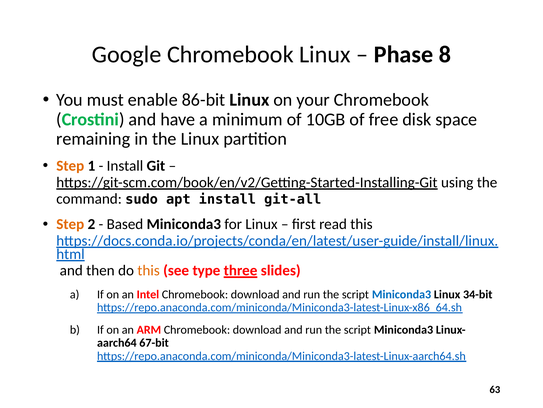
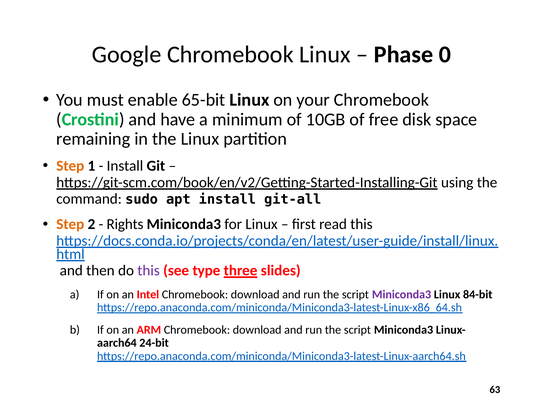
8: 8 -> 0
86-bit: 86-bit -> 65-bit
Based: Based -> Rights
this at (149, 270) colour: orange -> purple
Miniconda3 at (402, 294) colour: blue -> purple
34-bit: 34-bit -> 84-bit
67-bit: 67-bit -> 24-bit
